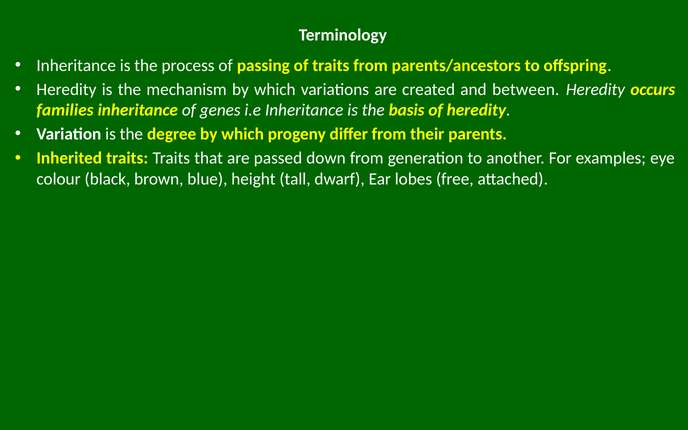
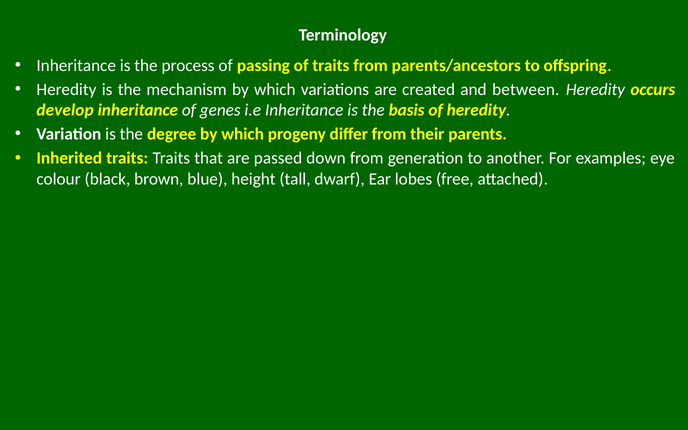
families: families -> develop
